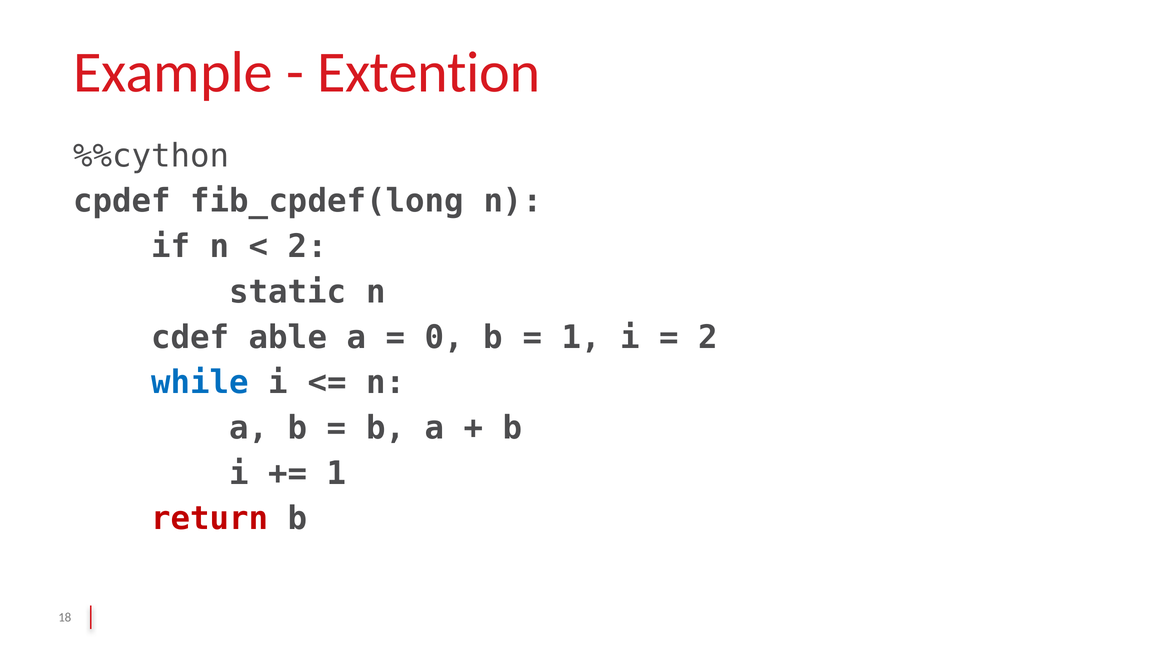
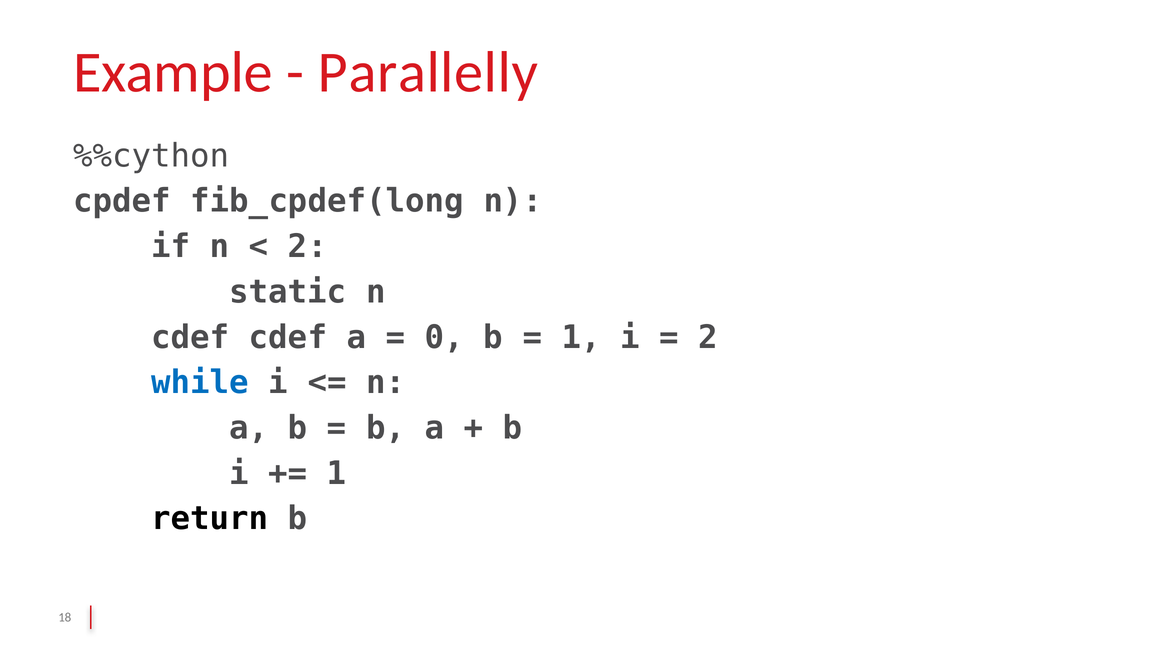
Extention: Extention -> Parallelly
cdef able: able -> cdef
return colour: red -> black
